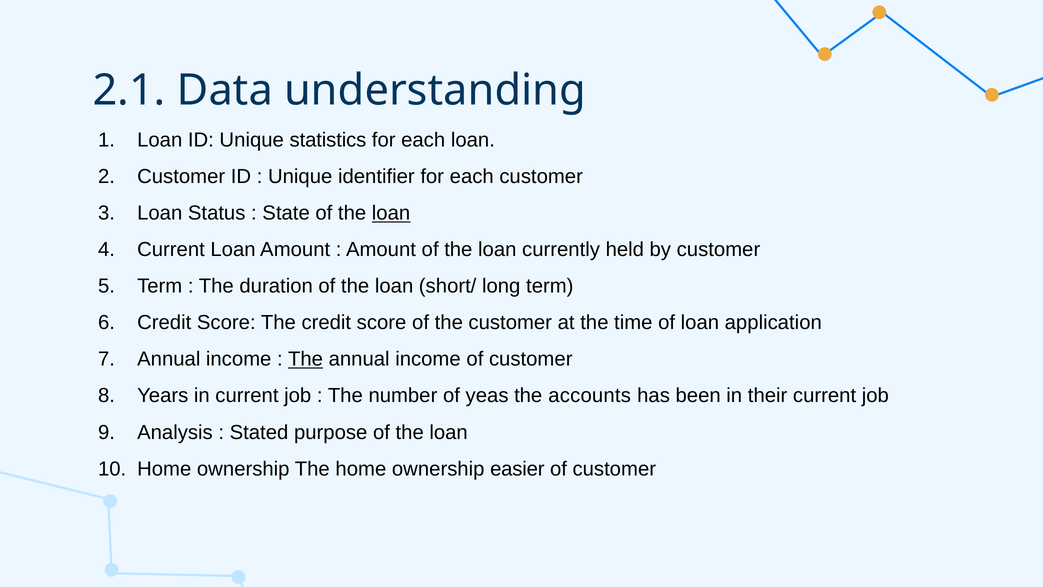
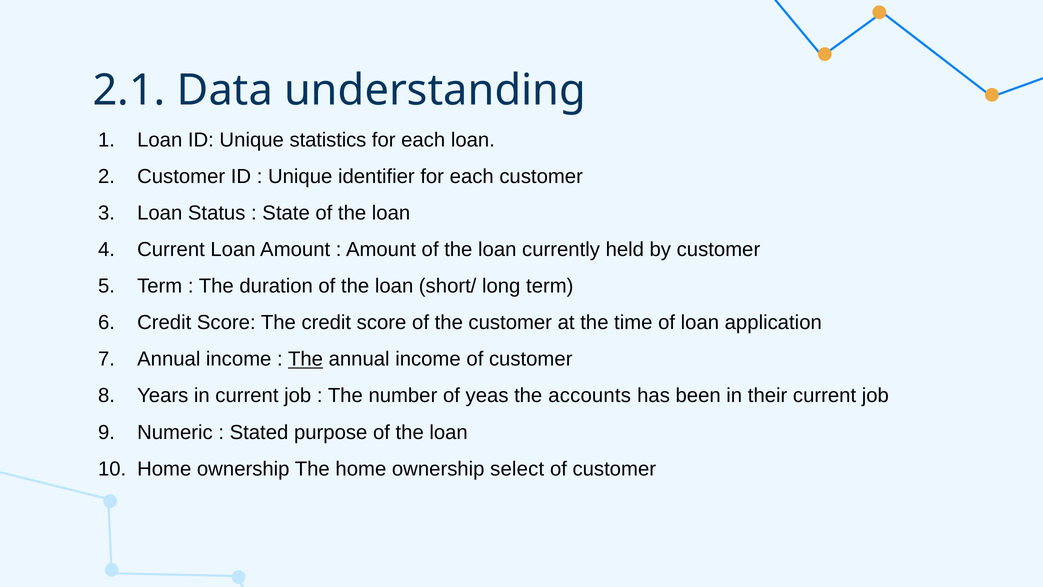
loan at (391, 213) underline: present -> none
Analysis: Analysis -> Numeric
easier: easier -> select
